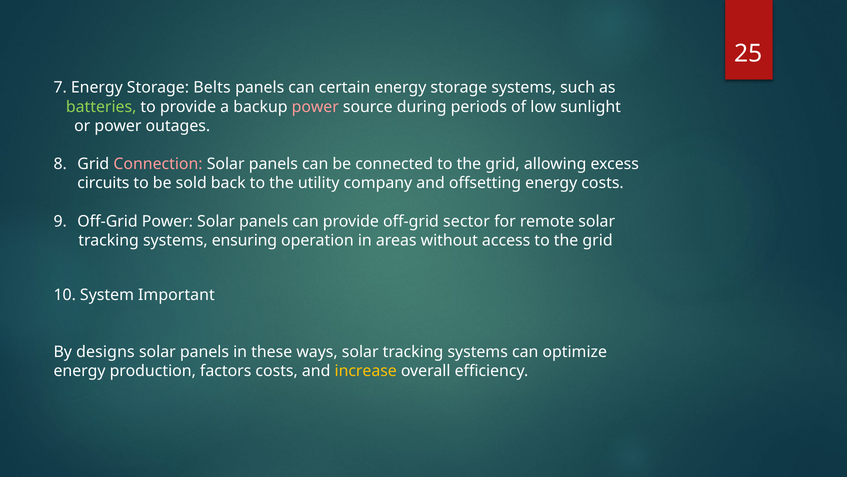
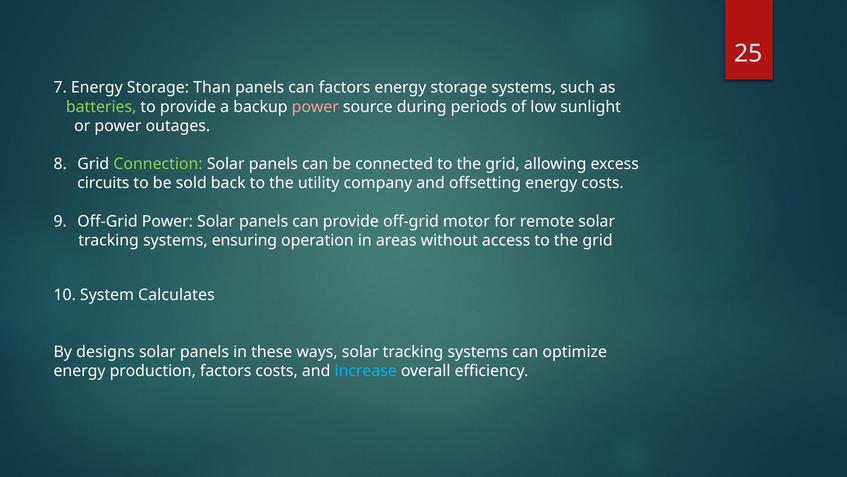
Belts: Belts -> Than
can certain: certain -> factors
Connection colour: pink -> light green
sector: sector -> motor
Important: Important -> Calculates
increase colour: yellow -> light blue
